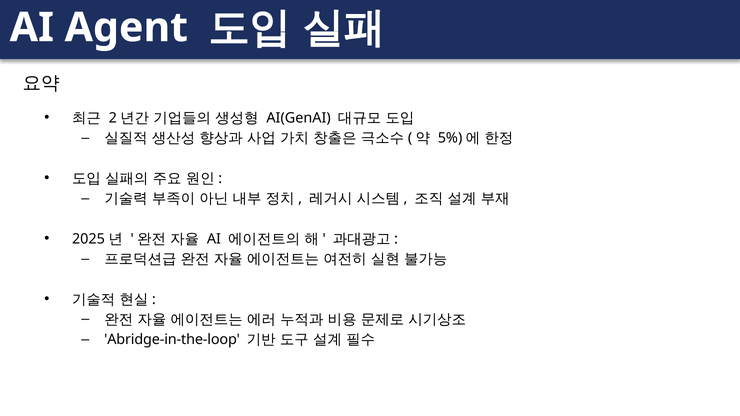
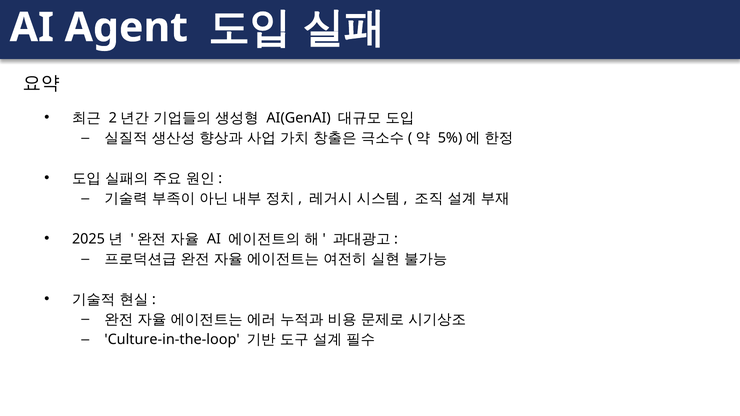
Abridge-in-the-loop: Abridge-in-the-loop -> Culture-in-the-loop
